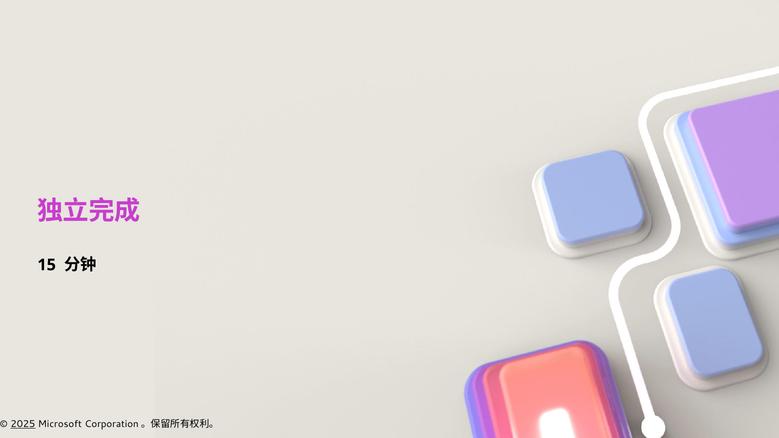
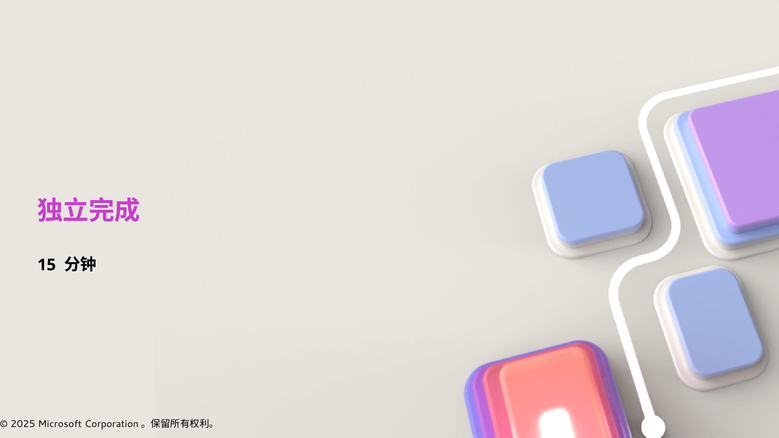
2025 underline: present -> none
